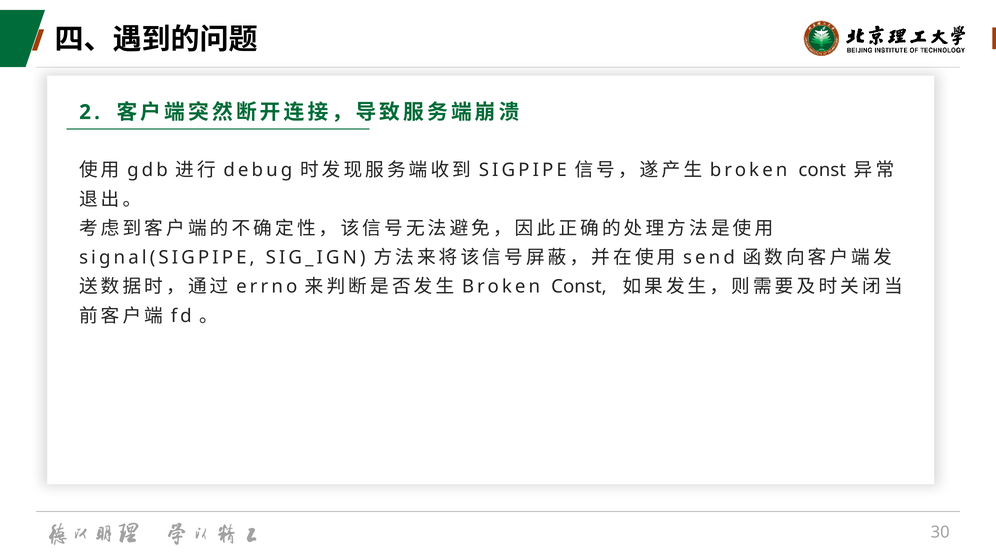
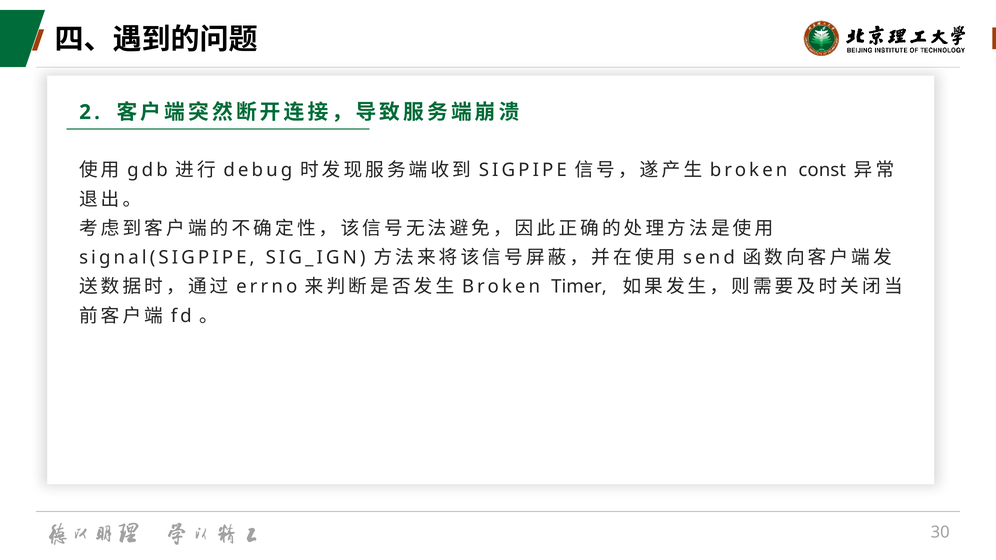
Const at (579, 287): Const -> Timer
